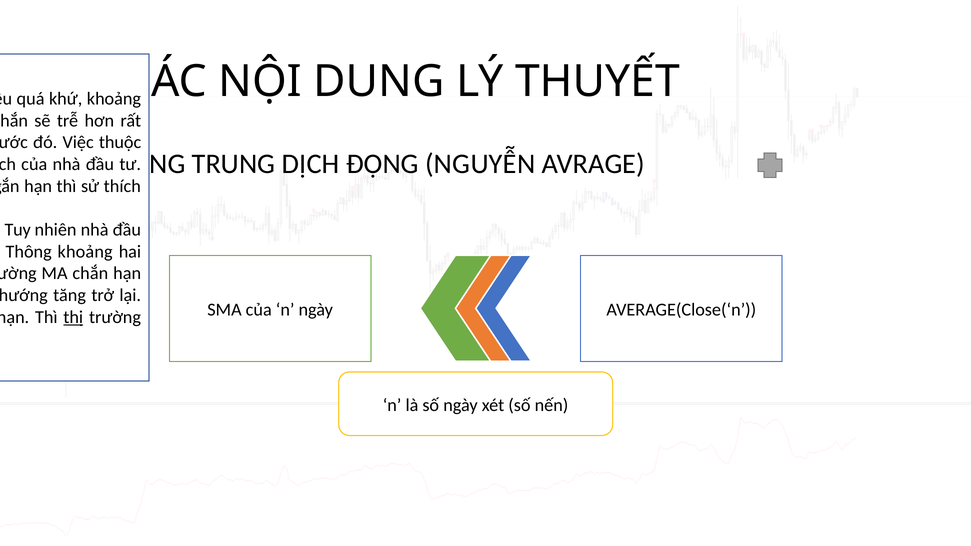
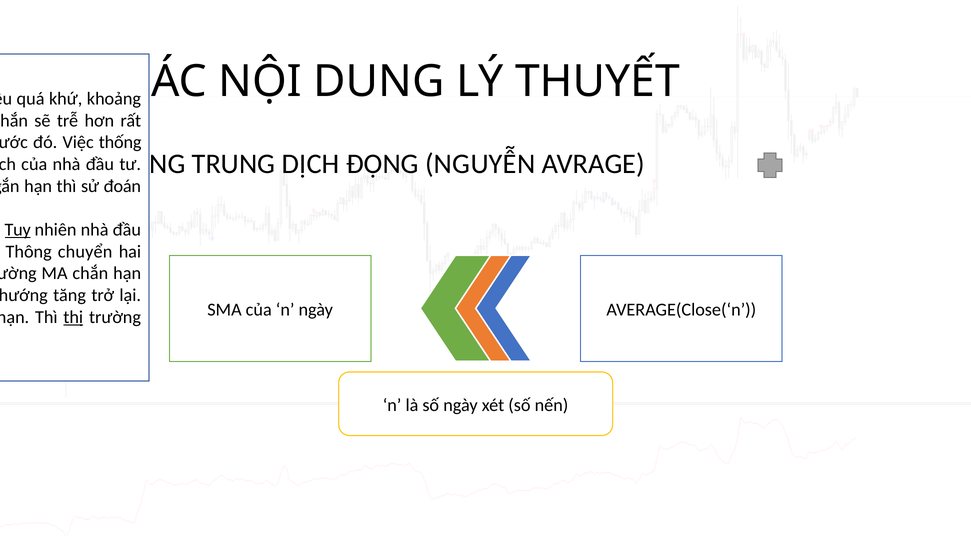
Việc thuộc: thuộc -> thống
sử thích: thích -> đoán
Tuy underline: none -> present
Thông khoảng: khoảng -> chuyển
